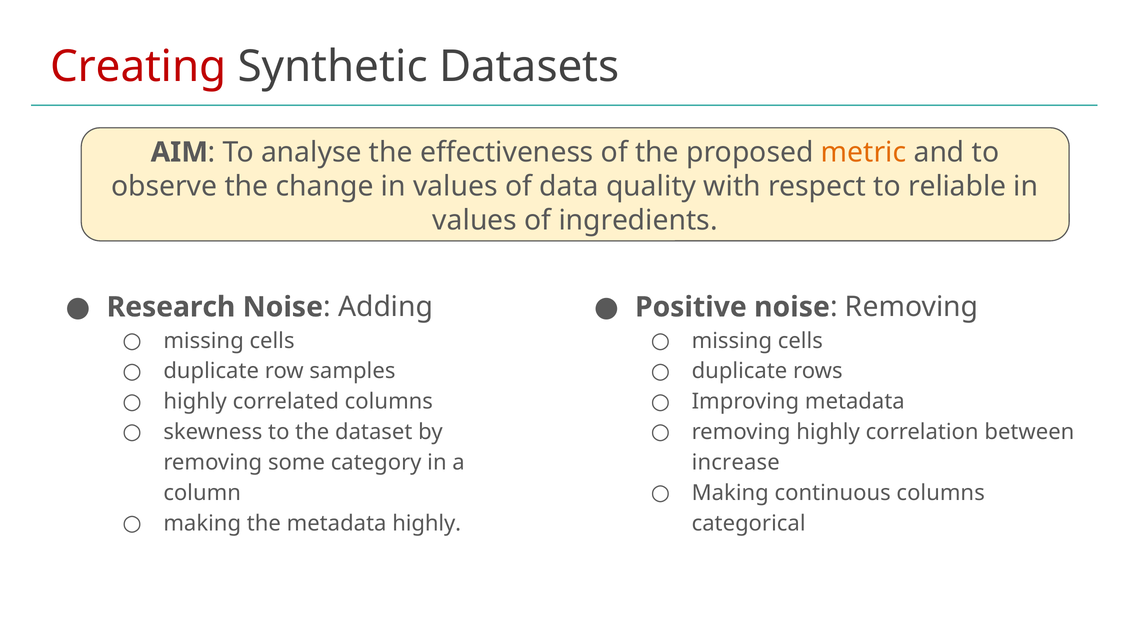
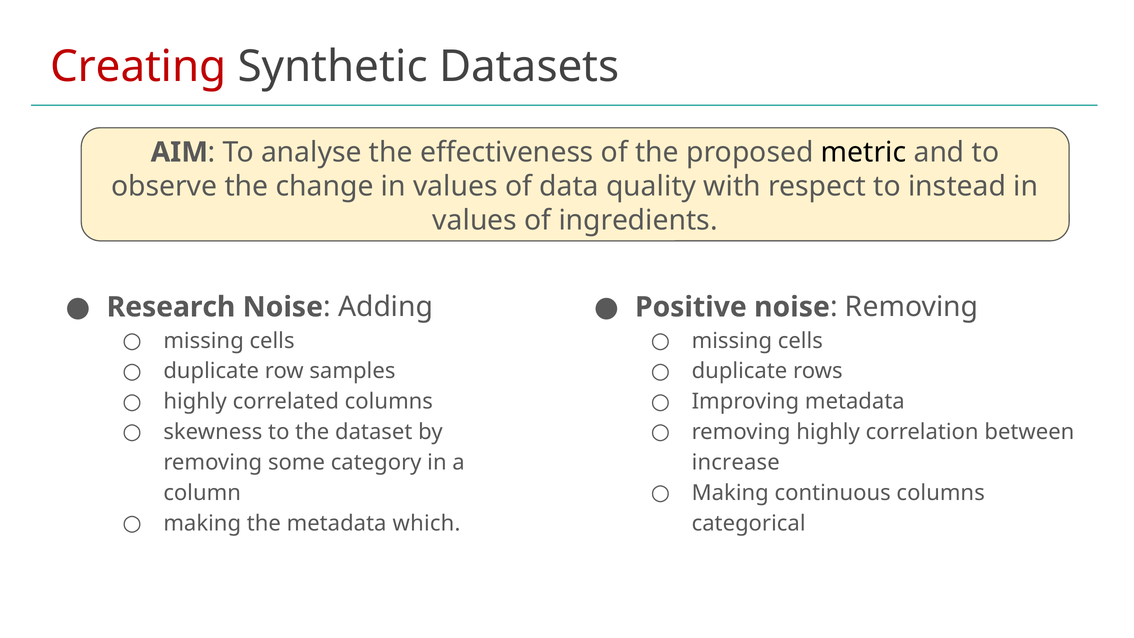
metric colour: orange -> black
reliable: reliable -> instead
metadata highly: highly -> which
